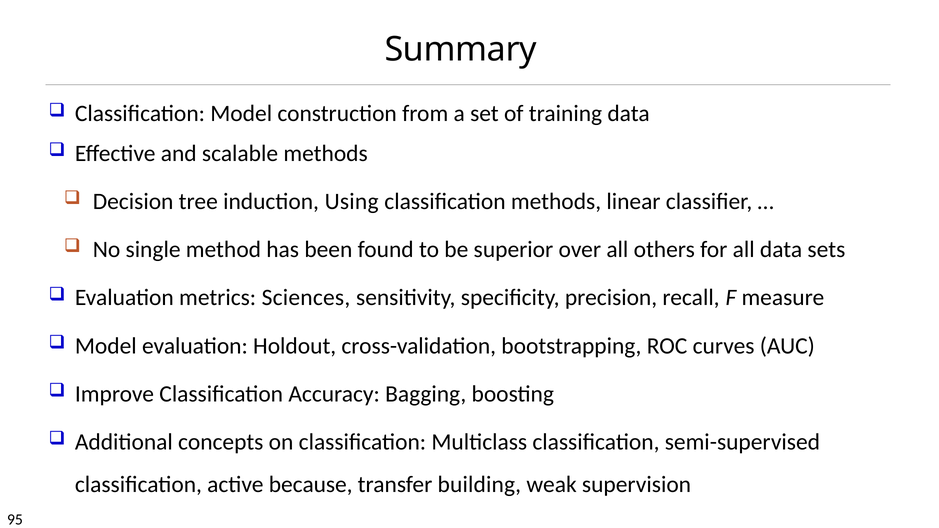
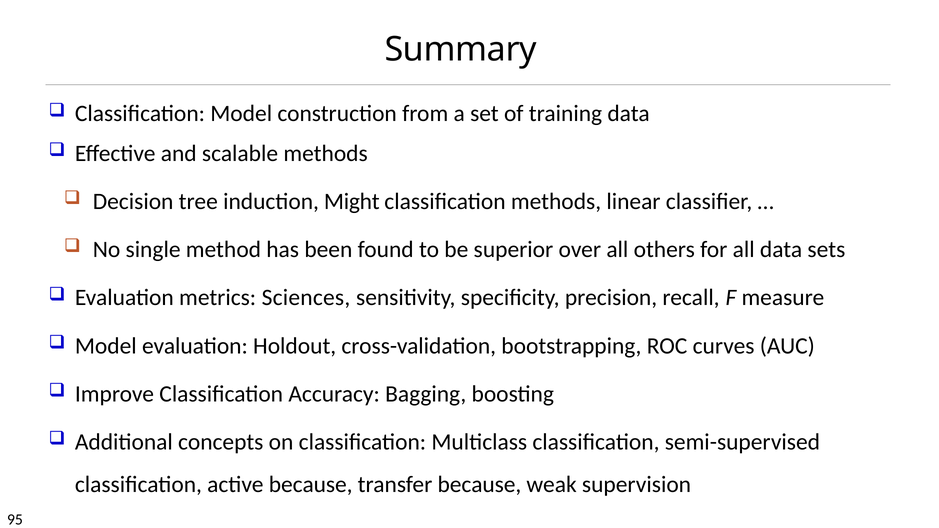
Using: Using -> Might
transfer building: building -> because
